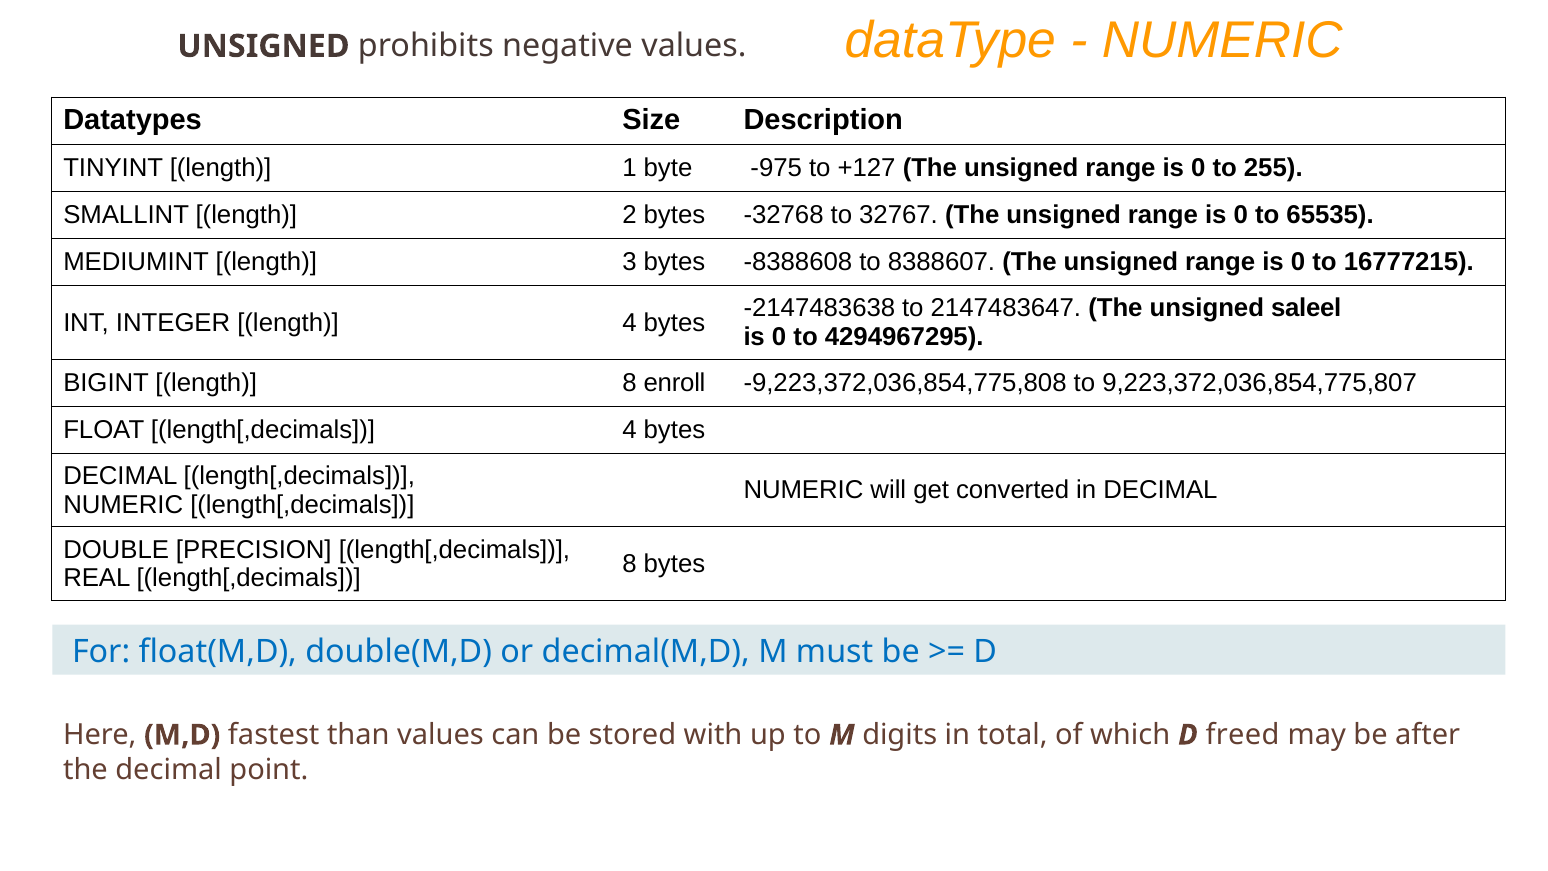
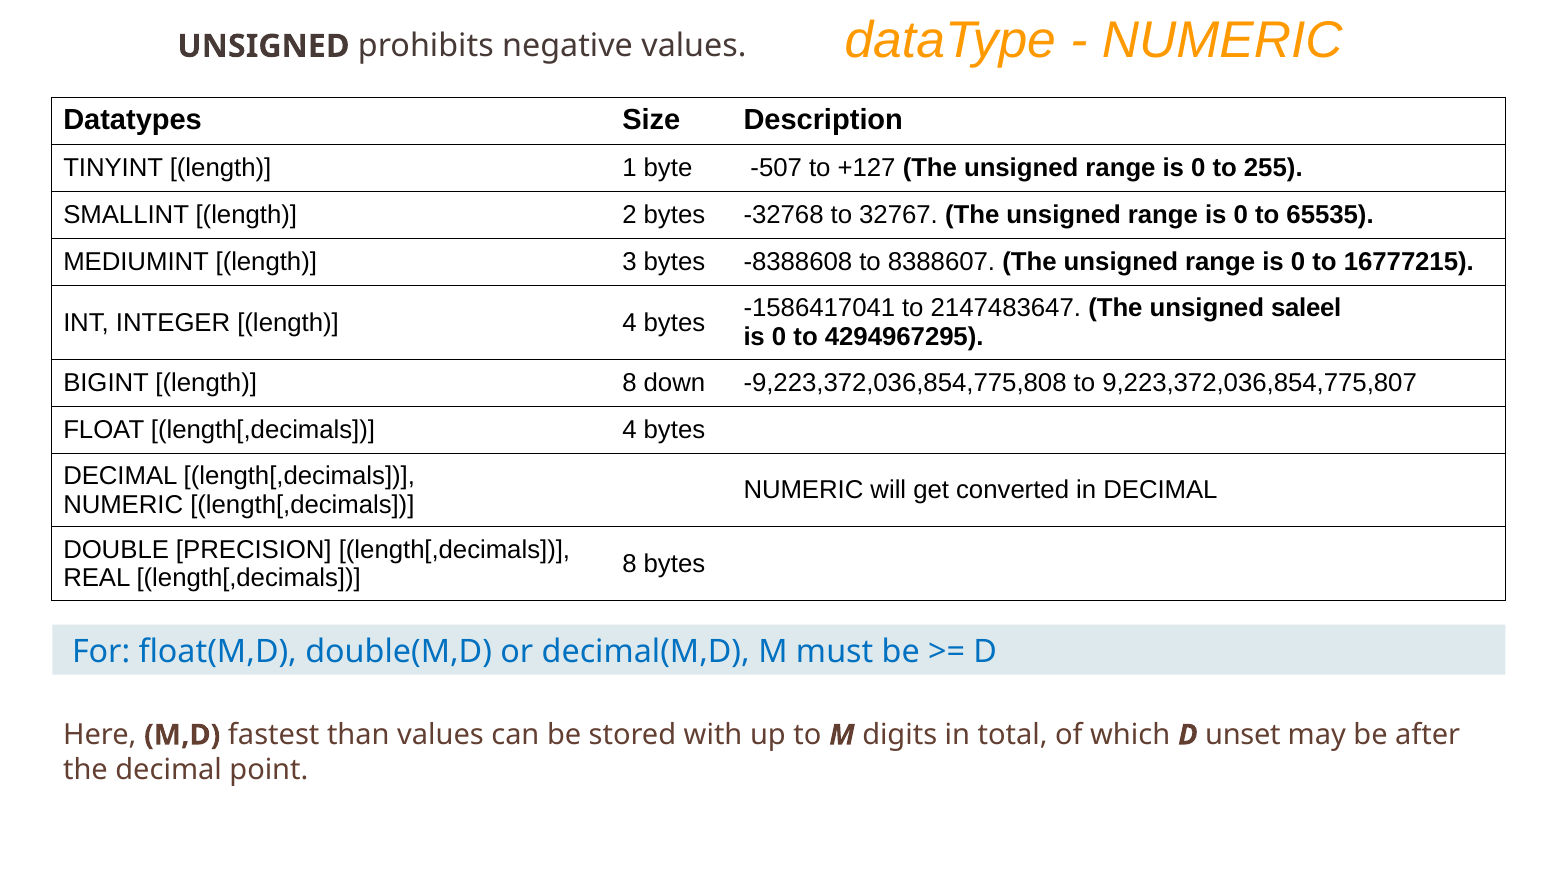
-975: -975 -> -507
-2147483638: -2147483638 -> -1586417041
enroll: enroll -> down
freed: freed -> unset
